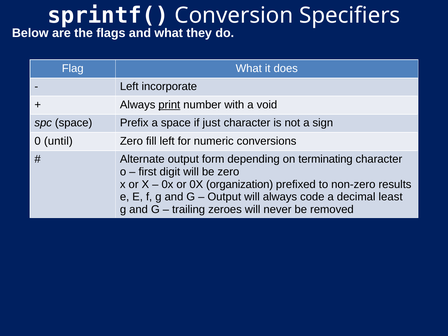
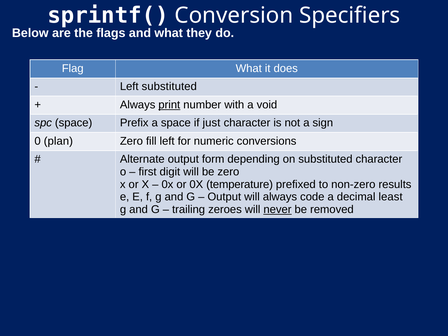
Left incorporate: incorporate -> substituted
until: until -> plan
on terminating: terminating -> substituted
organization: organization -> temperature
never underline: none -> present
